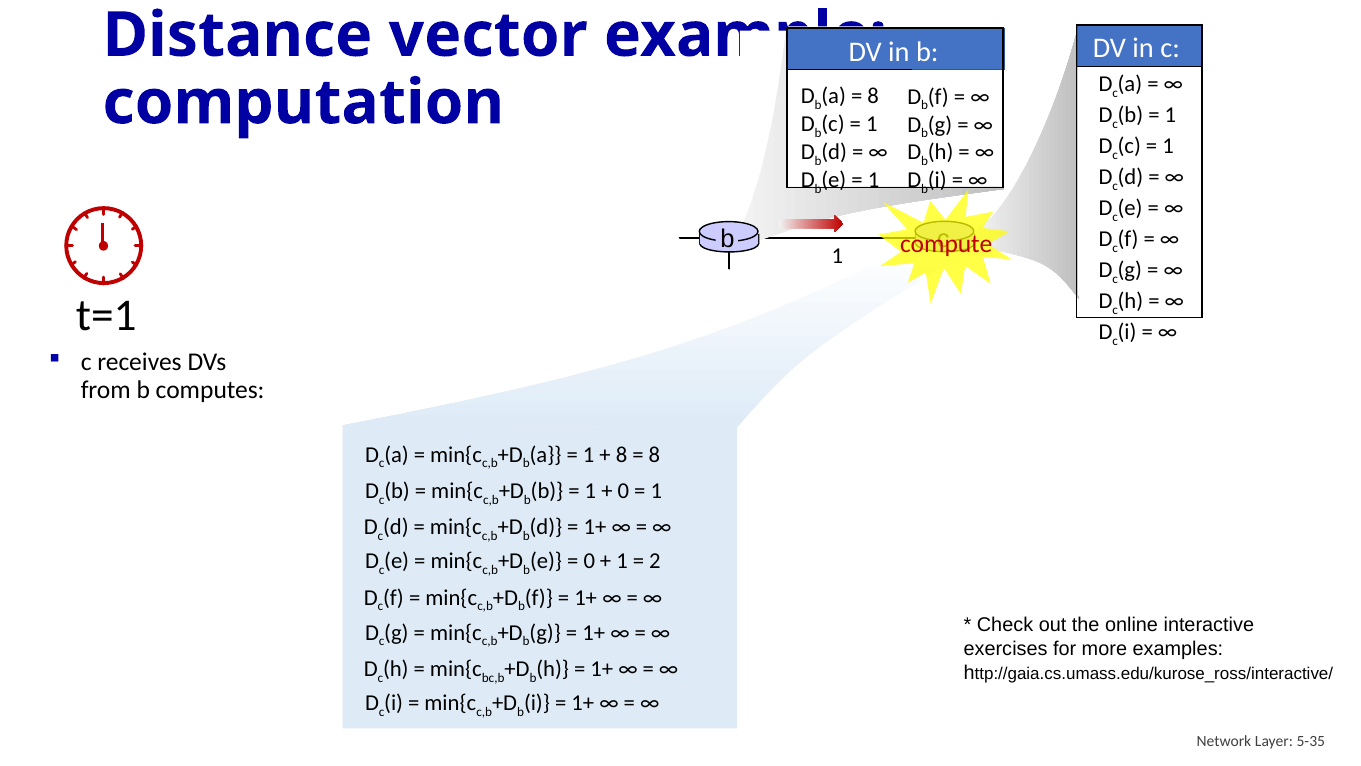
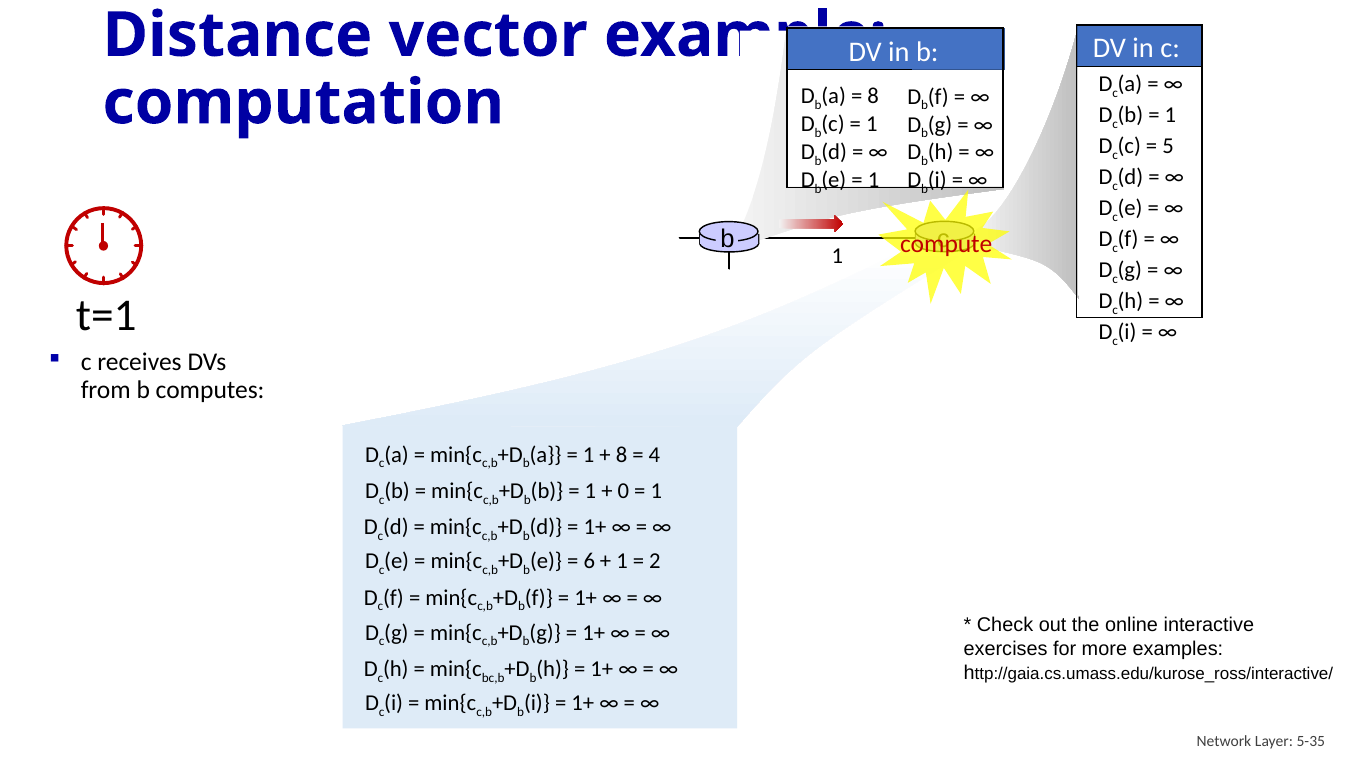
1 at (1168, 146): 1 -> 5
8 at (654, 454): 8 -> 4
0 at (589, 561): 0 -> 6
